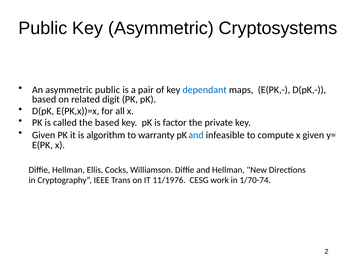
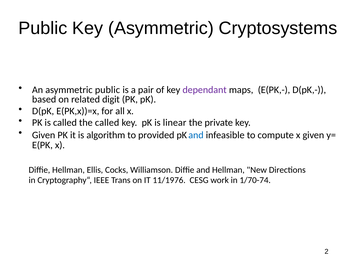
dependant colour: blue -> purple
the based: based -> called
factor: factor -> linear
warranty: warranty -> provided
